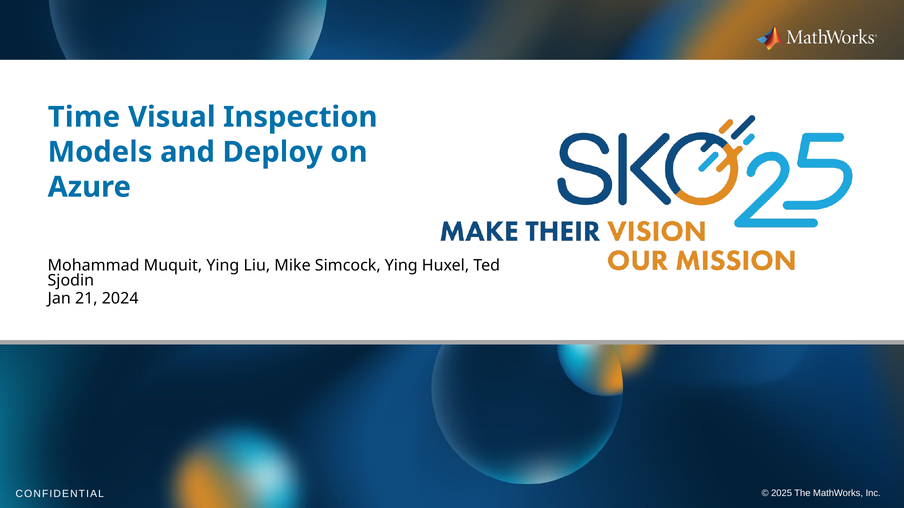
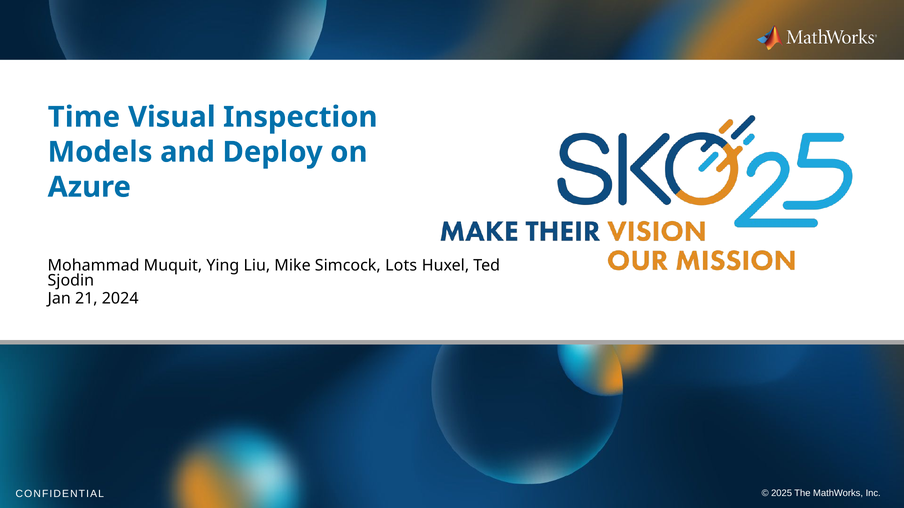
Simcock Ying: Ying -> Lots
